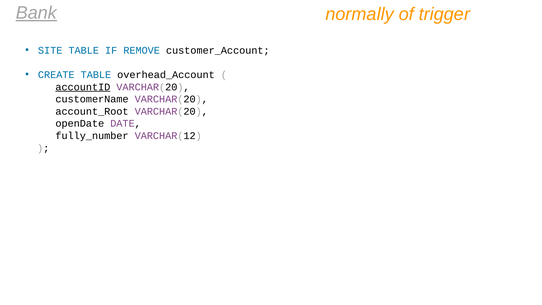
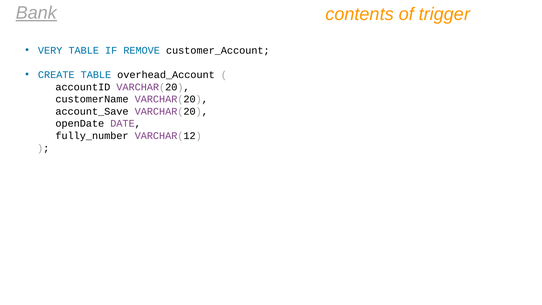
normally: normally -> contents
SITE: SITE -> VERY
accountID underline: present -> none
account_Root: account_Root -> account_Save
